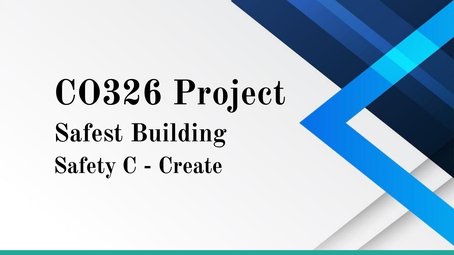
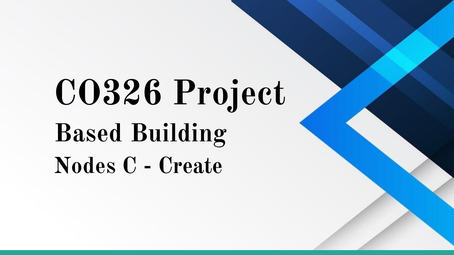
Safest: Safest -> Based
Safety: Safety -> Nodes
